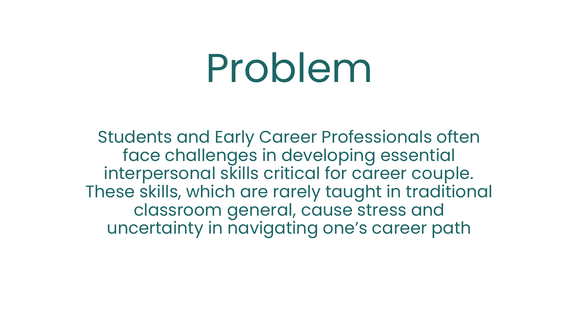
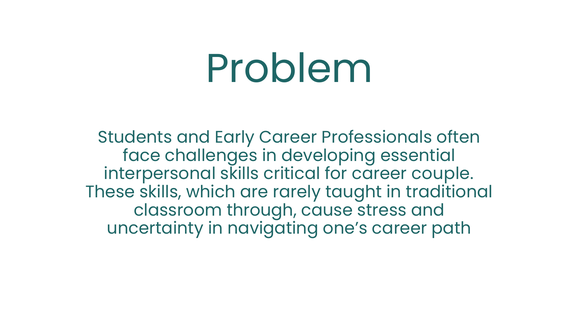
general: general -> through
